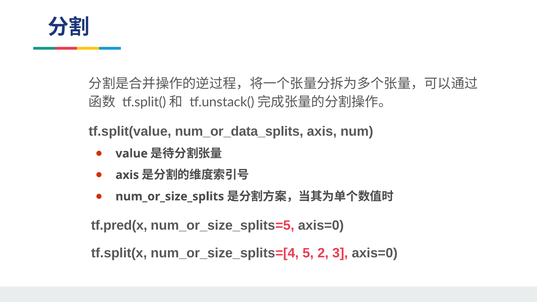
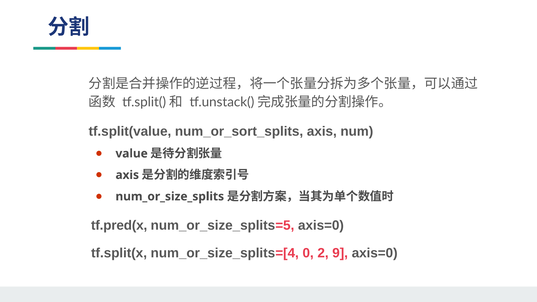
num_or_data_splits: num_or_data_splits -> num_or_sort_splits
5: 5 -> 0
3: 3 -> 9
